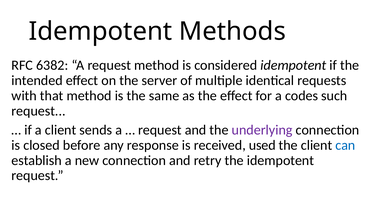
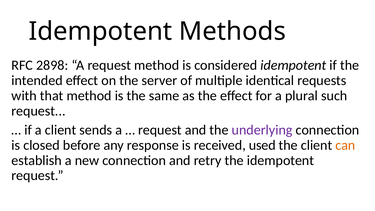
6382: 6382 -> 2898
codes: codes -> plural
can colour: blue -> orange
